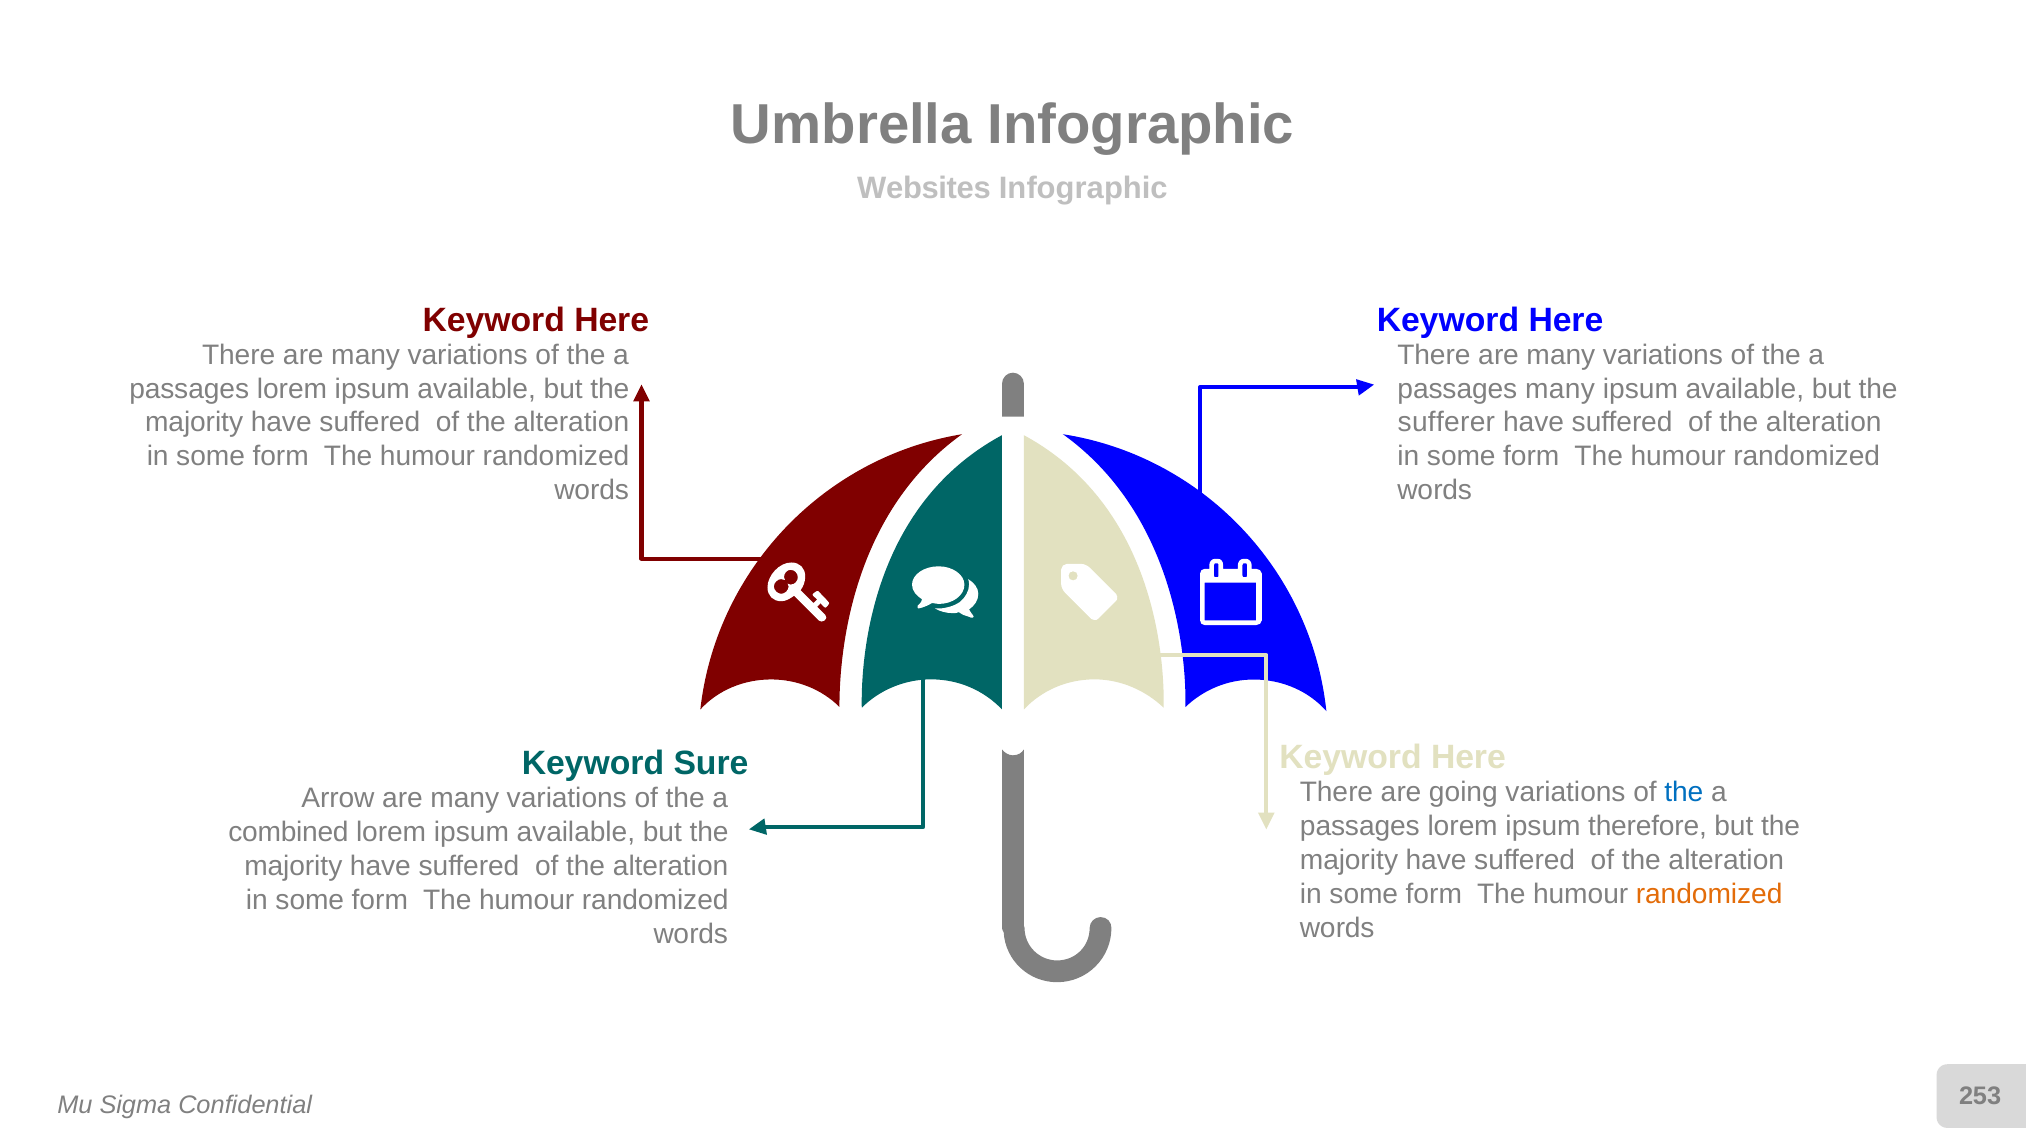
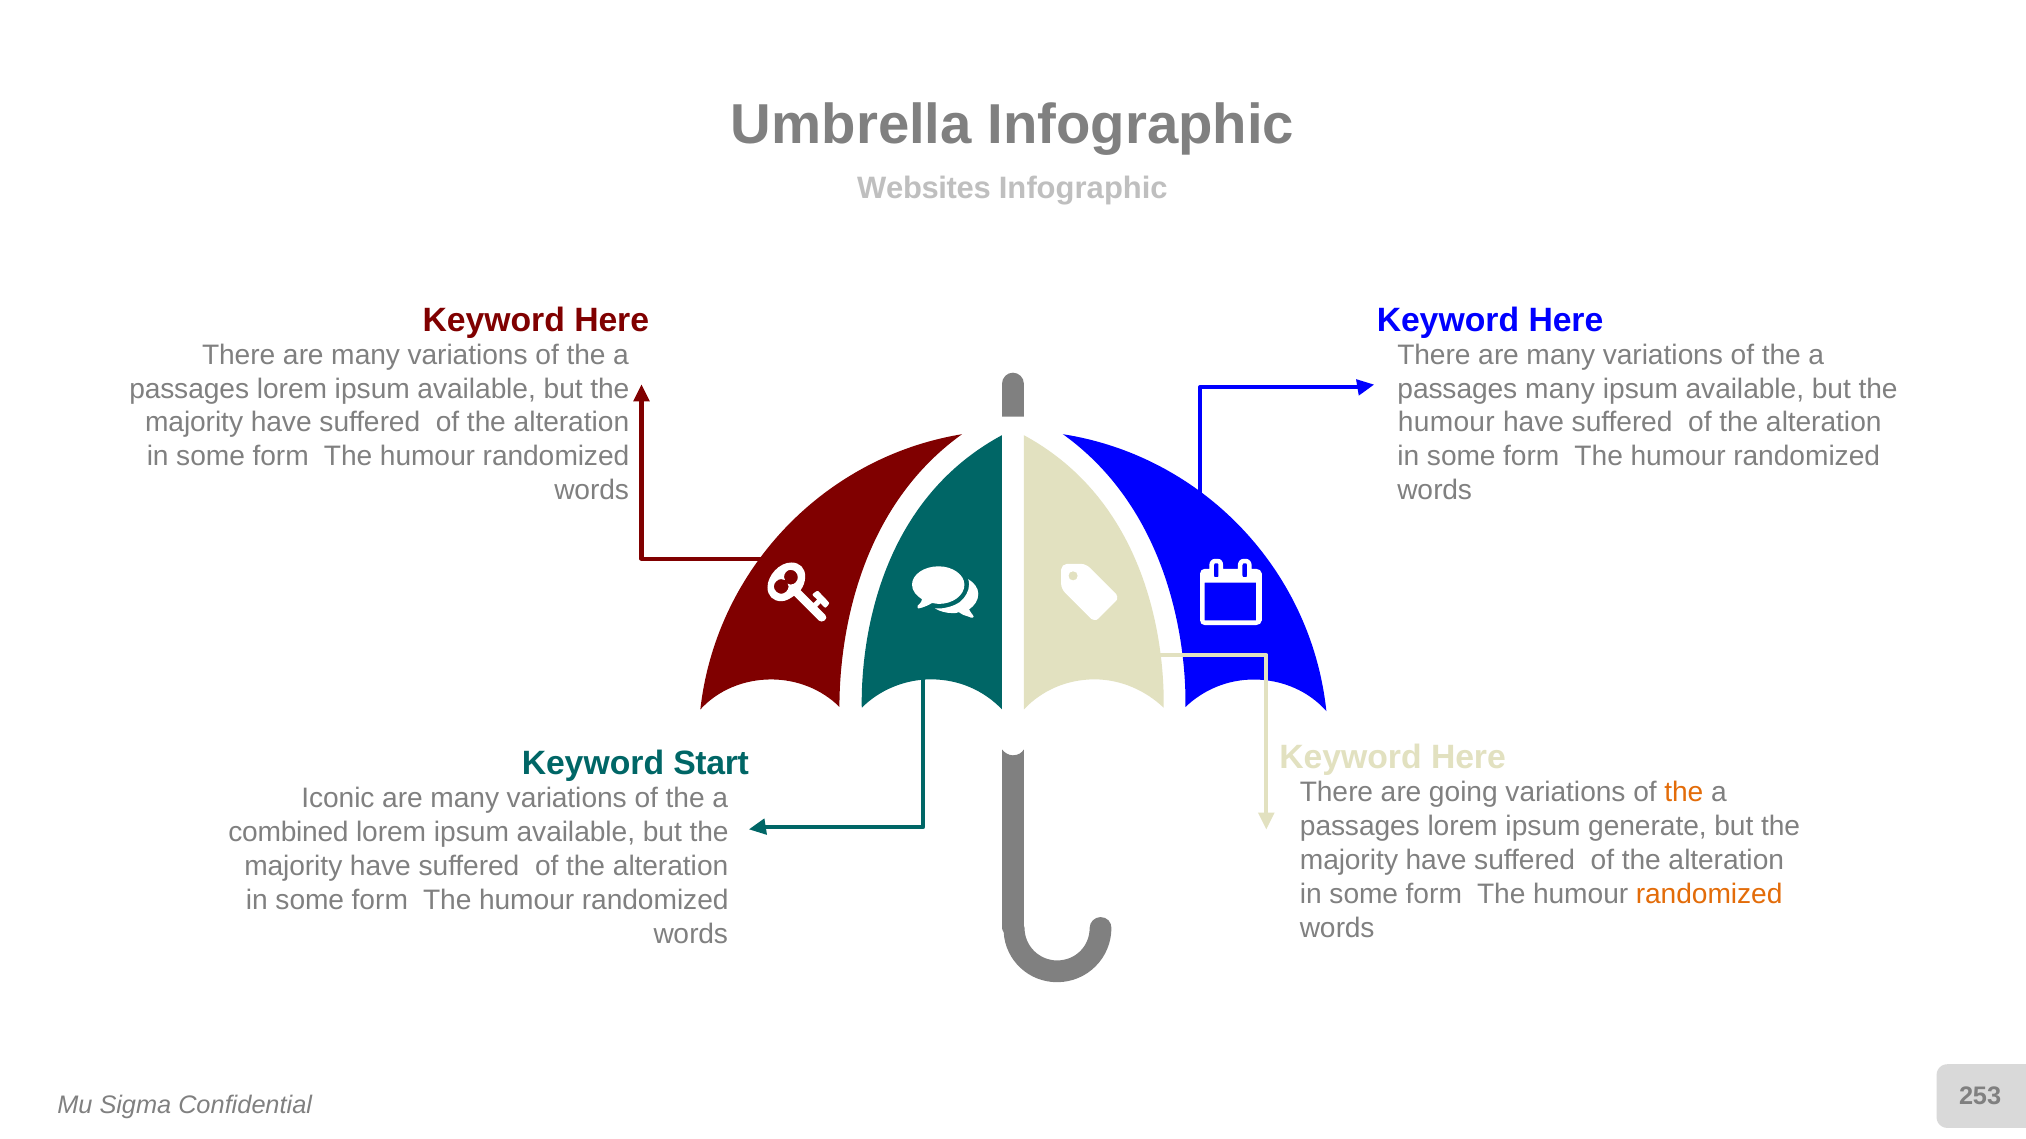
sufferer at (1446, 423): sufferer -> humour
Sure: Sure -> Start
the at (1684, 793) colour: blue -> orange
Arrow: Arrow -> Iconic
therefore: therefore -> generate
